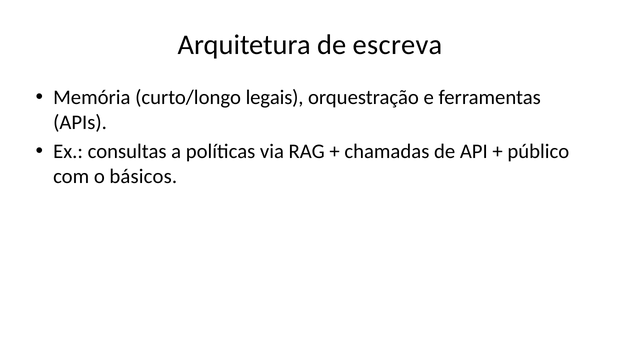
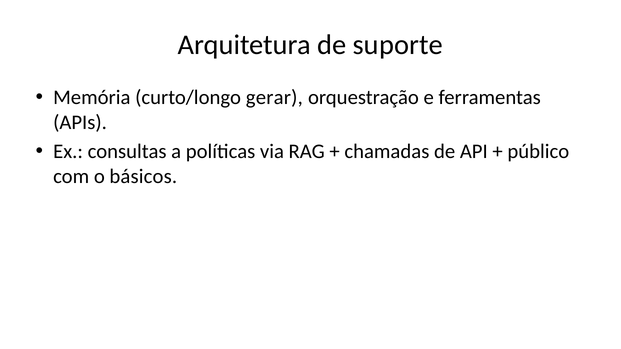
escreva: escreva -> suporte
legais: legais -> gerar
